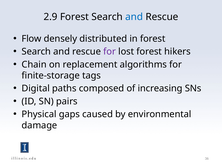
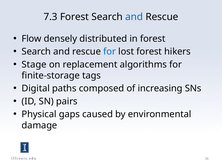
2.9: 2.9 -> 7.3
for at (110, 52) colour: purple -> blue
Chain: Chain -> Stage
